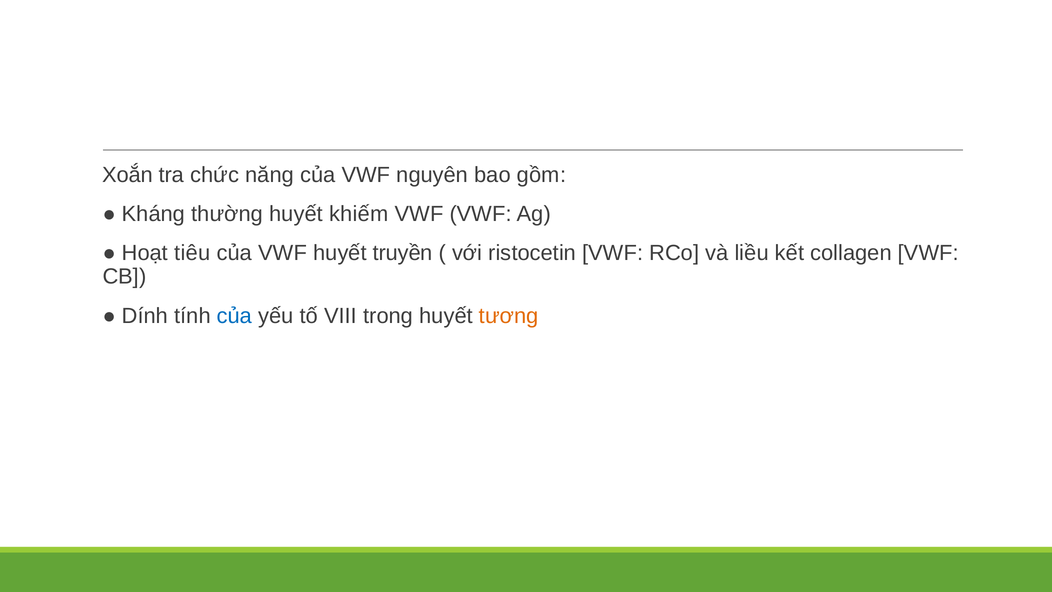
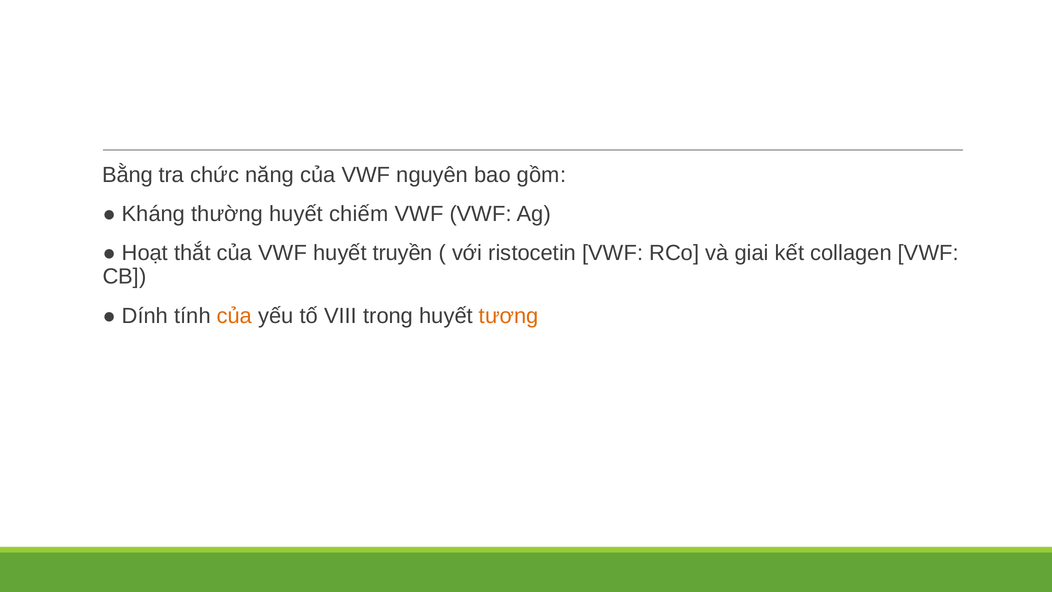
Xoắn: Xoắn -> Bằng
khiếm: khiếm -> chiếm
tiêu: tiêu -> thắt
liều: liều -> giai
của at (235, 316) colour: blue -> orange
